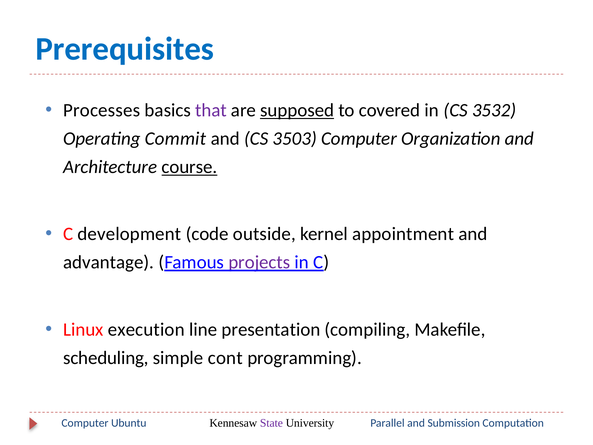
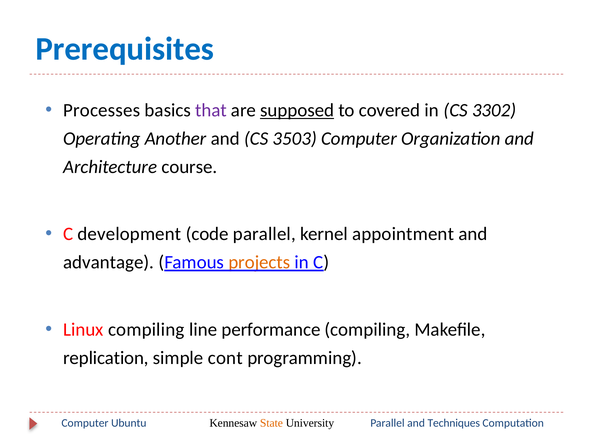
3532: 3532 -> 3302
Commit: Commit -> Another
course underline: present -> none
code outside: outside -> parallel
projects colour: purple -> orange
Linux execution: execution -> compiling
presentation: presentation -> performance
scheduling: scheduling -> replication
State colour: purple -> orange
Submission: Submission -> Techniques
